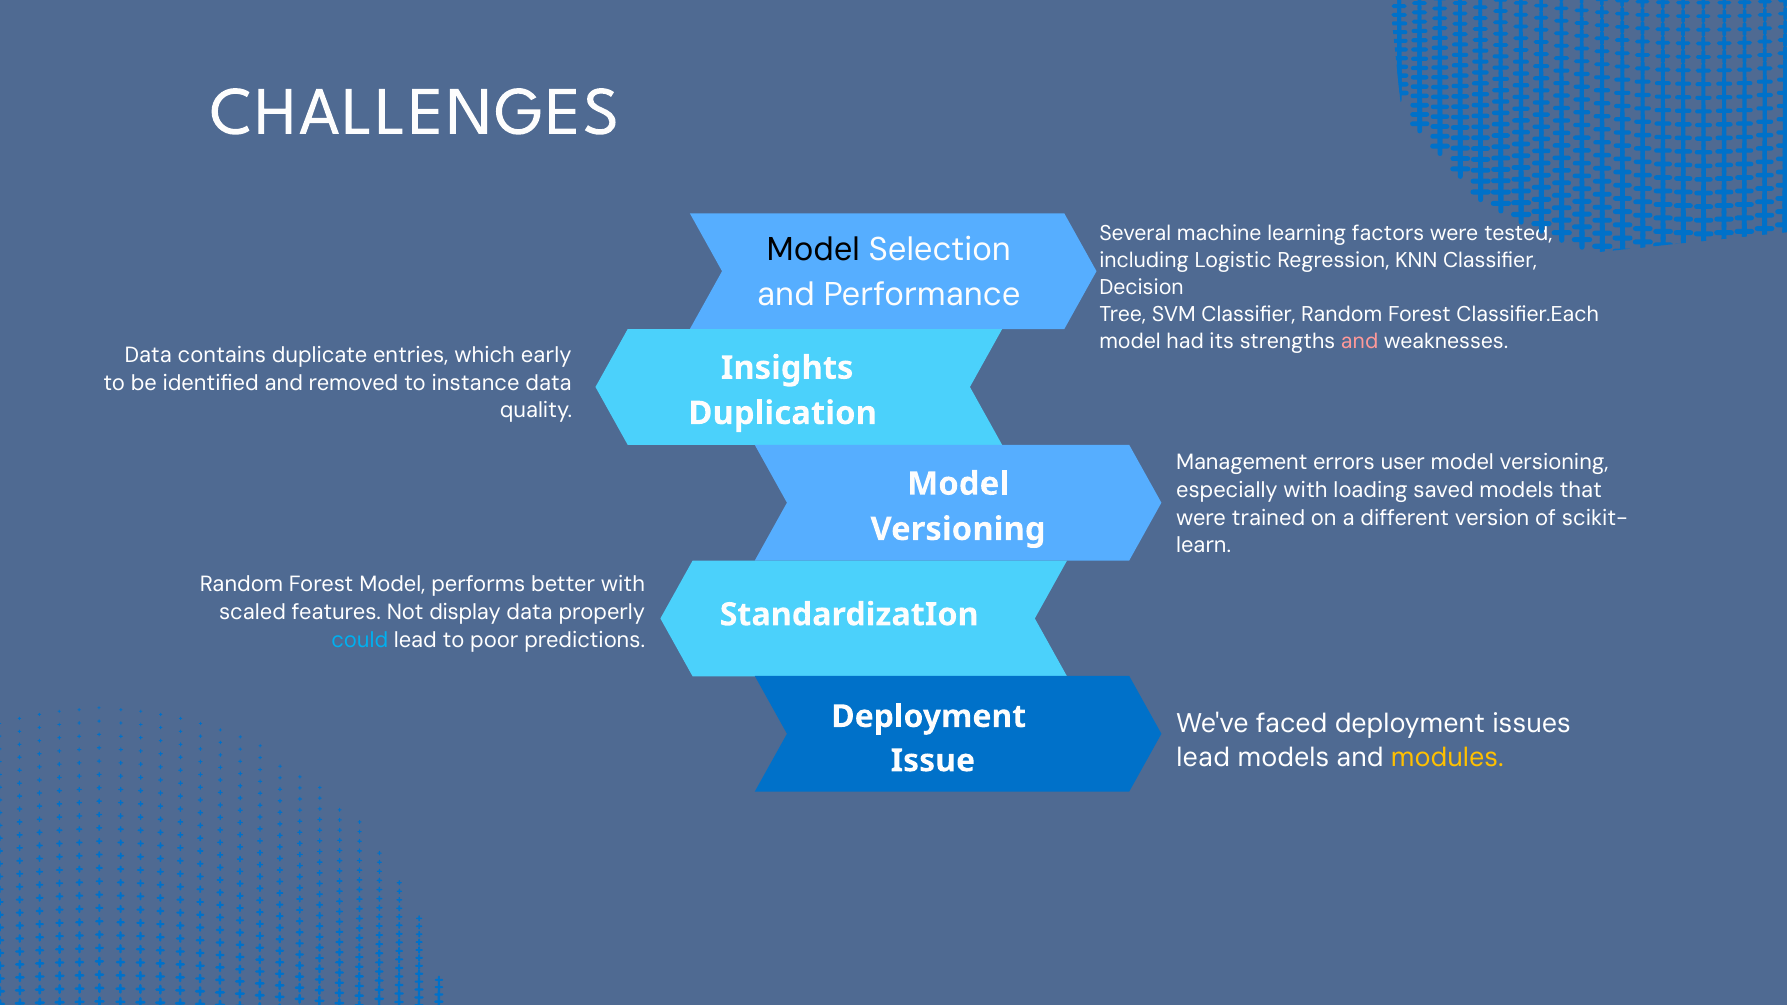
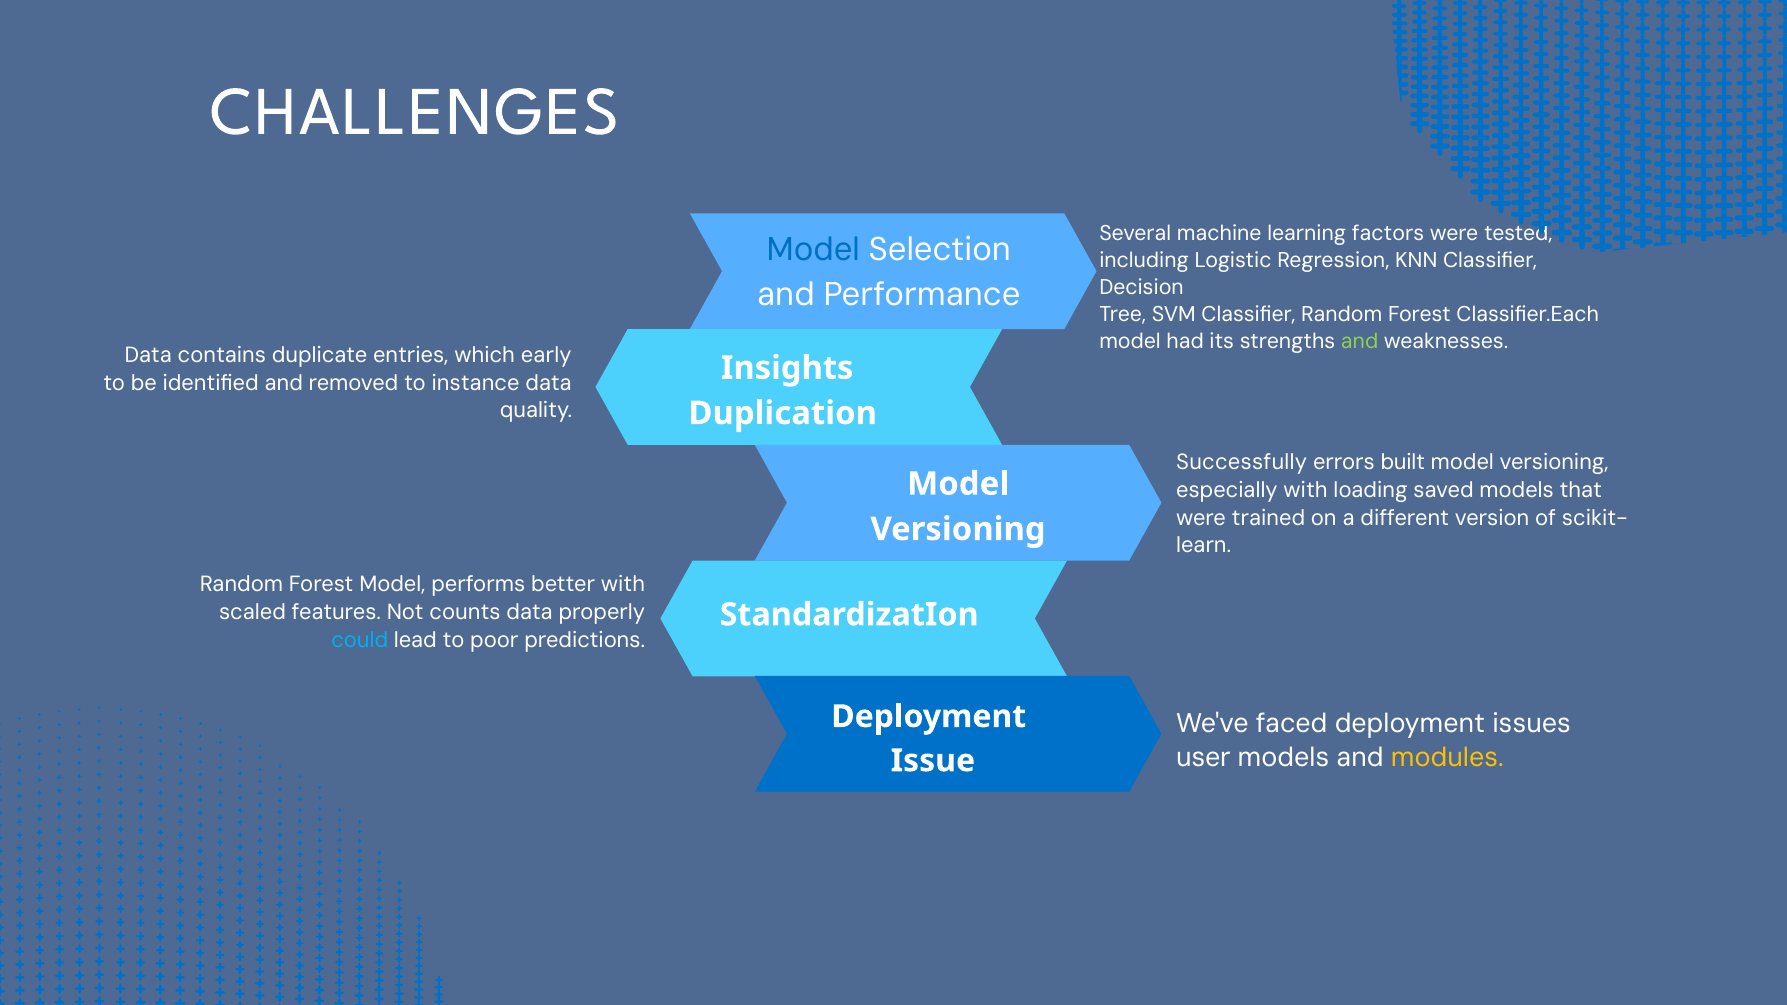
Model at (813, 250) colour: black -> blue
and at (1360, 341) colour: pink -> light green
Management: Management -> Successfully
user: user -> built
display: display -> counts
lead at (1203, 758): lead -> user
